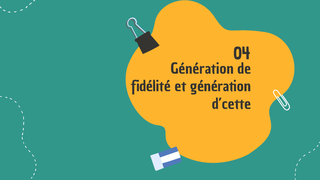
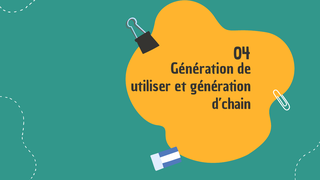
fidélité: fidélité -> utiliser
d’cette: d’cette -> d’chain
